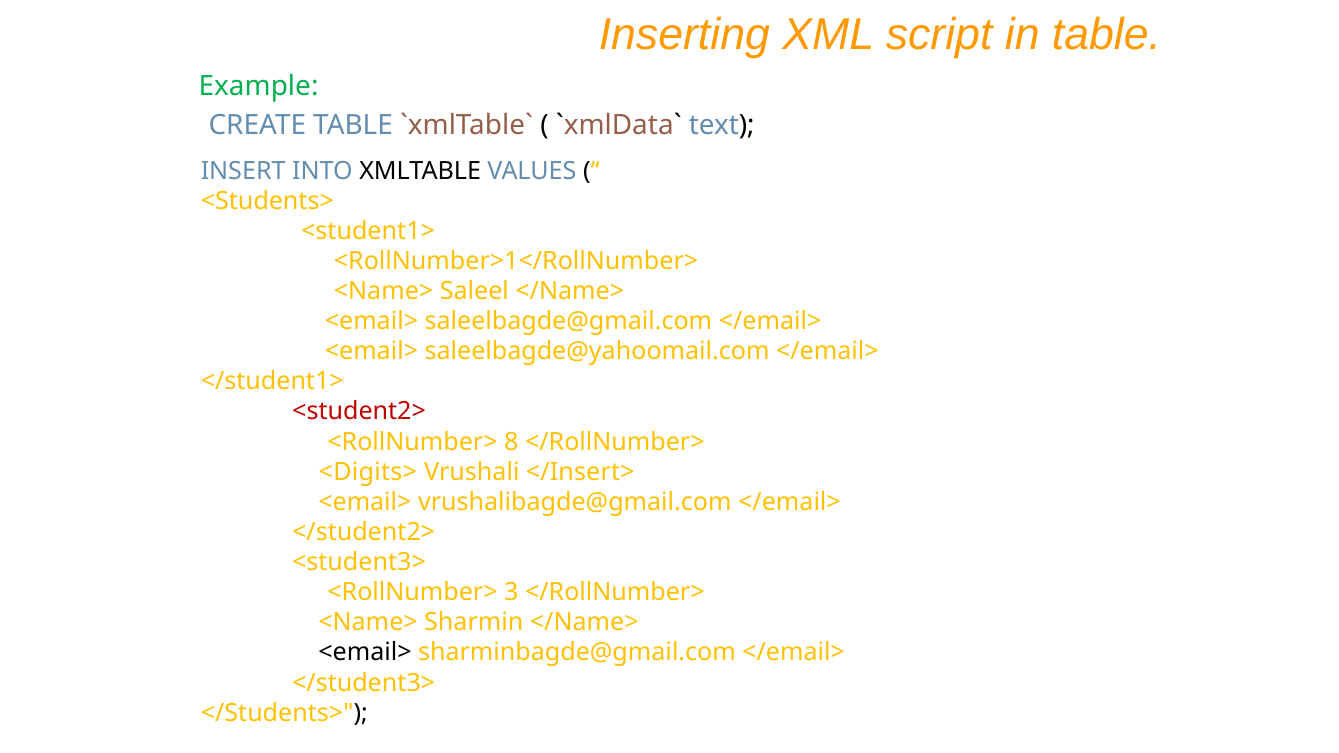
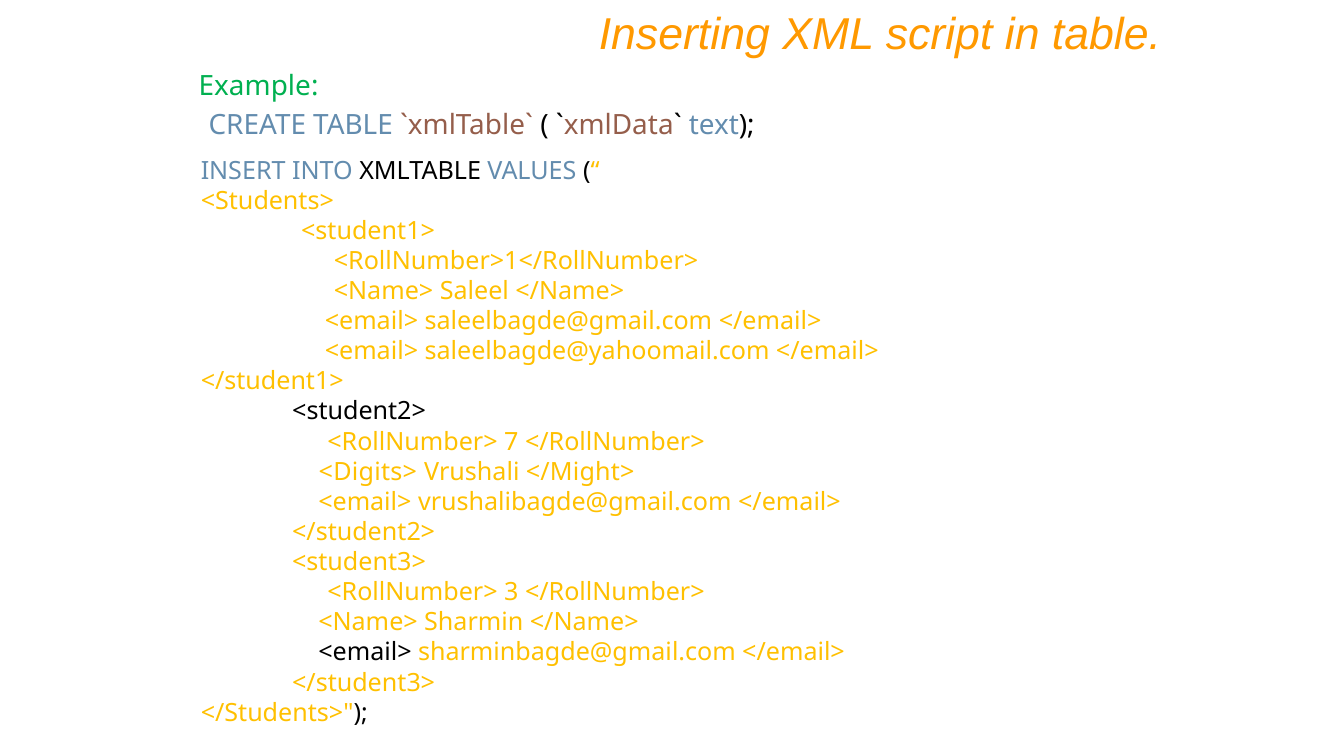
<student2> colour: red -> black
8: 8 -> 7
</Insert>: </Insert> -> </Might>
